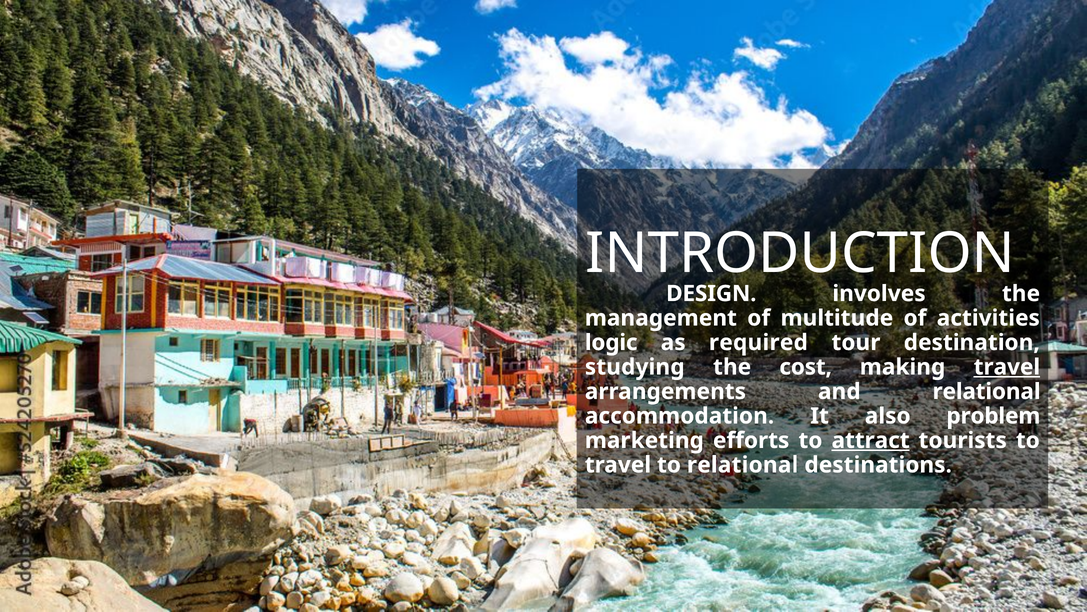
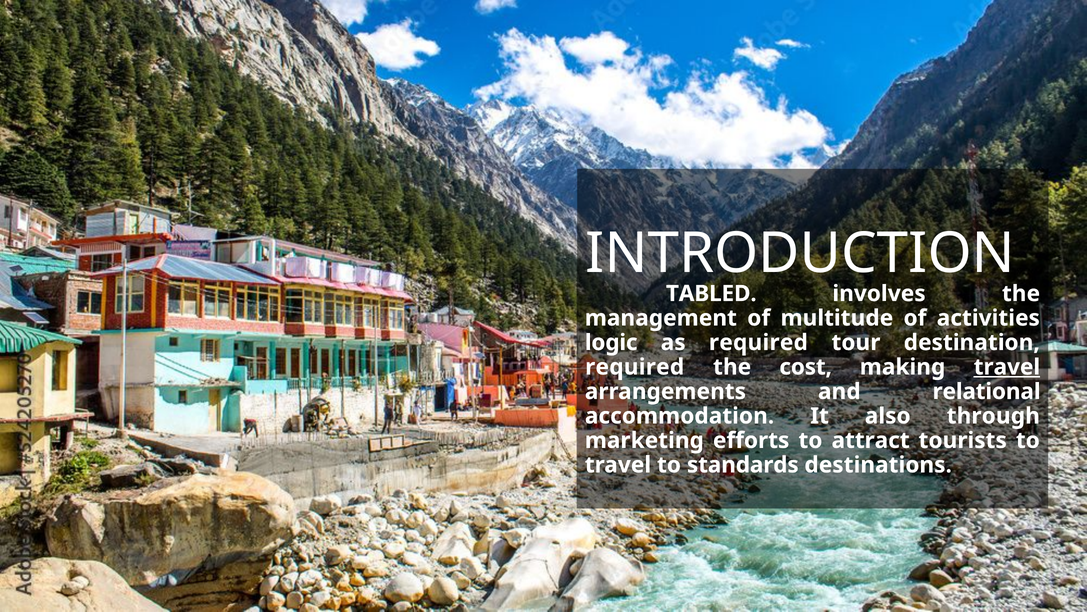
DESIGN: DESIGN -> TABLED
studying at (635, 367): studying -> required
problem: problem -> through
attract underline: present -> none
to relational: relational -> standards
